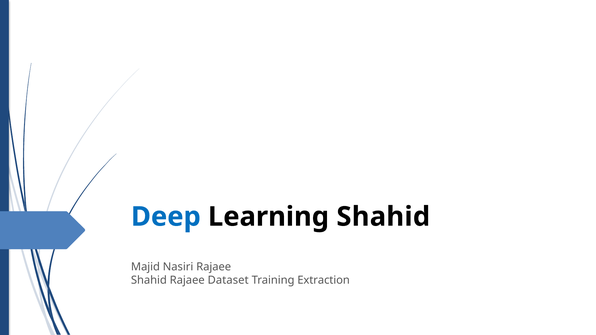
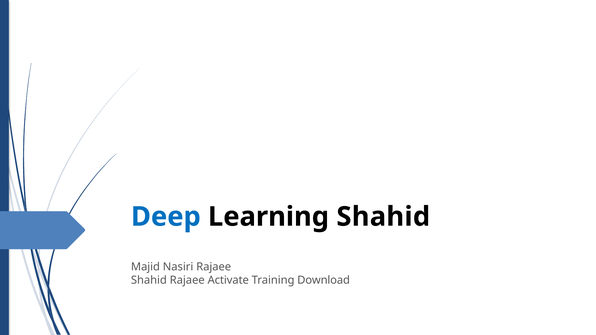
Dataset: Dataset -> Activate
Extraction: Extraction -> Download
